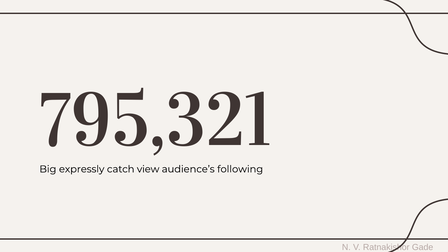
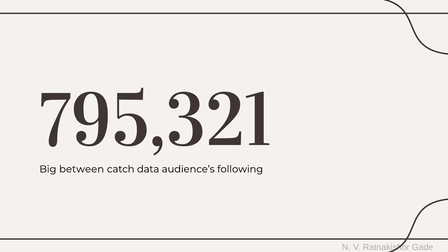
expressly: expressly -> between
view: view -> data
